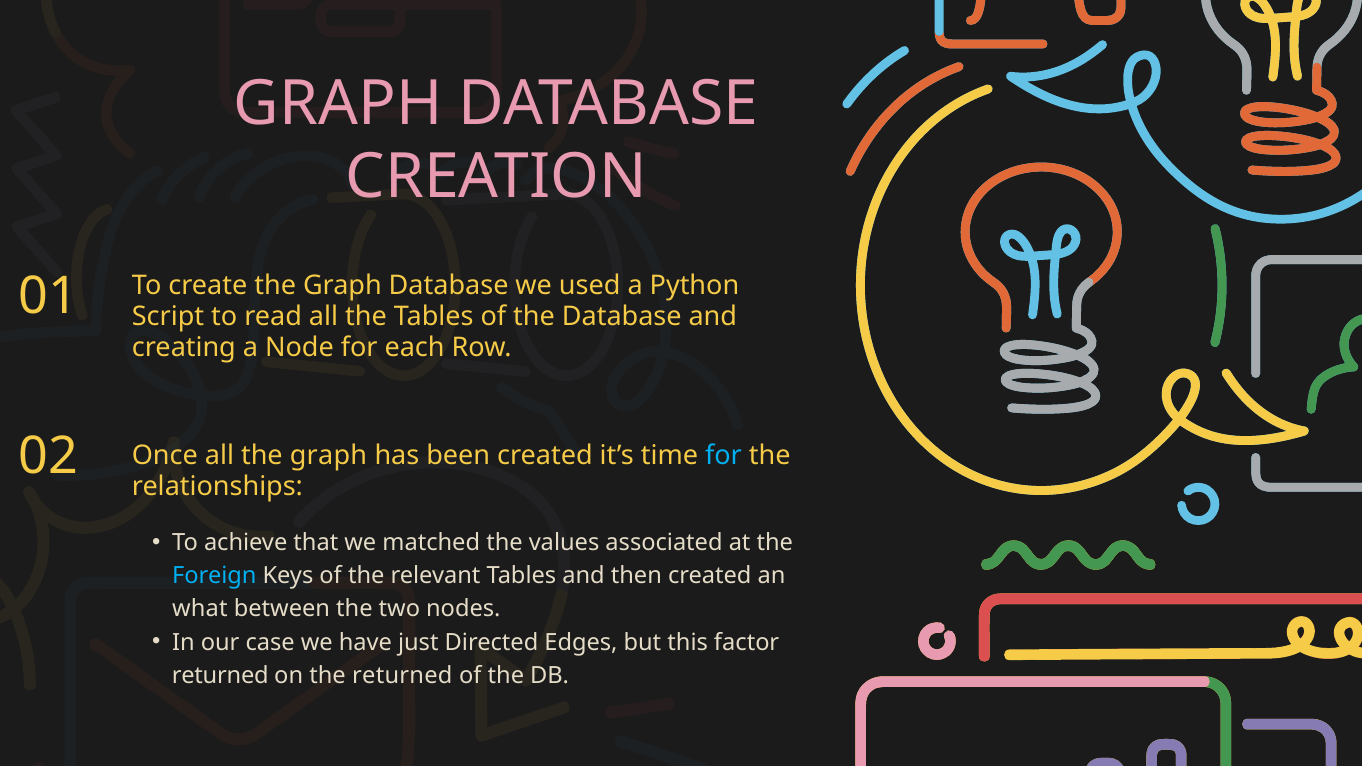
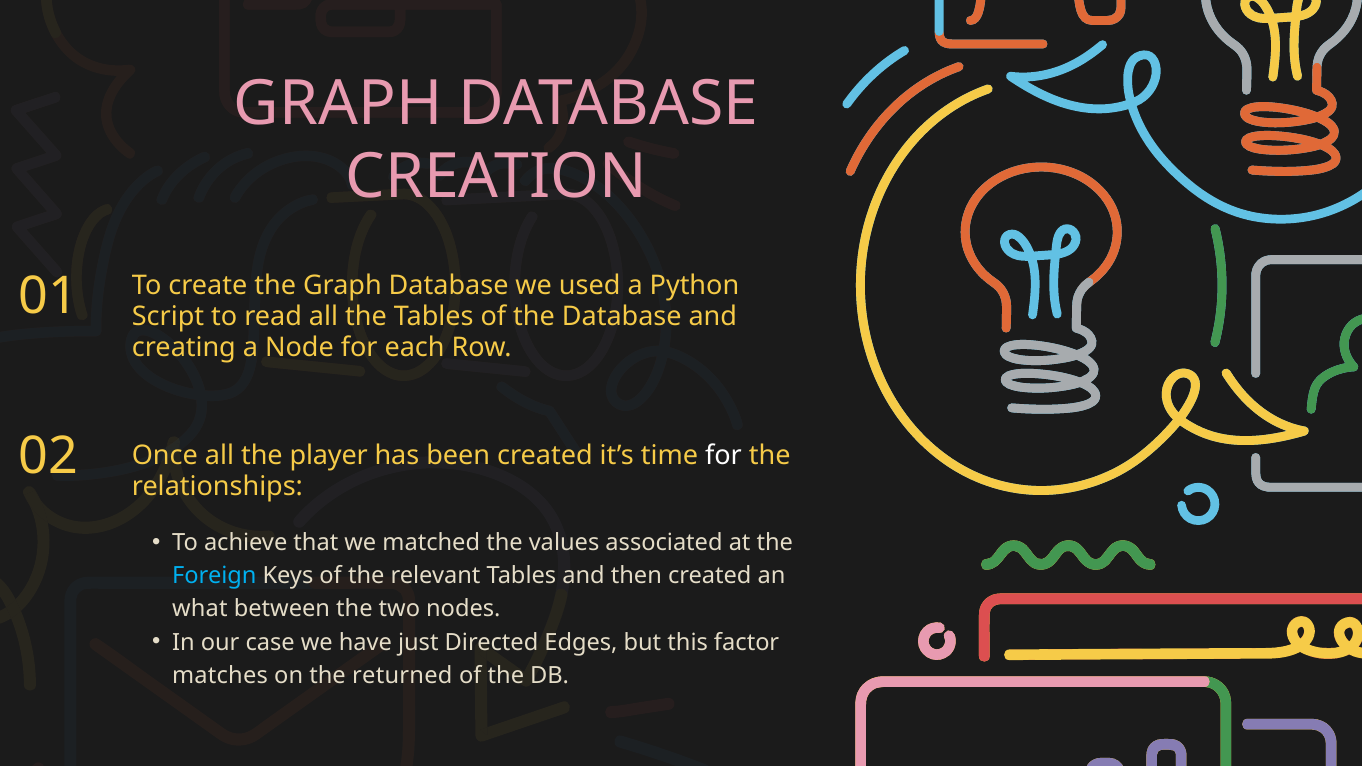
all the graph: graph -> player
for at (723, 456) colour: light blue -> white
returned at (220, 675): returned -> matches
